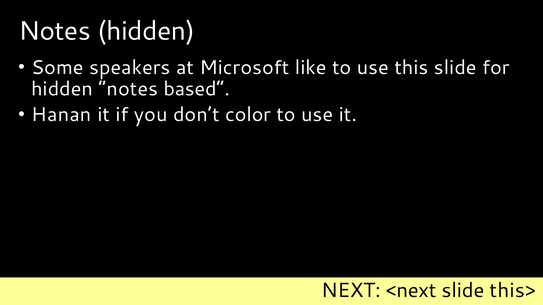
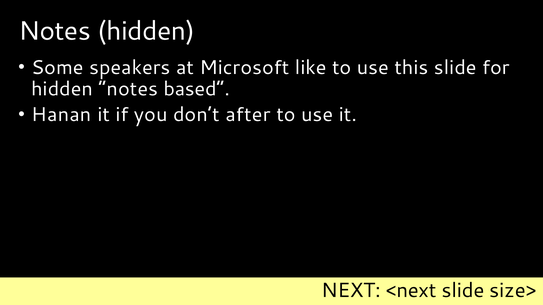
color: color -> after
this>: this> -> size>
